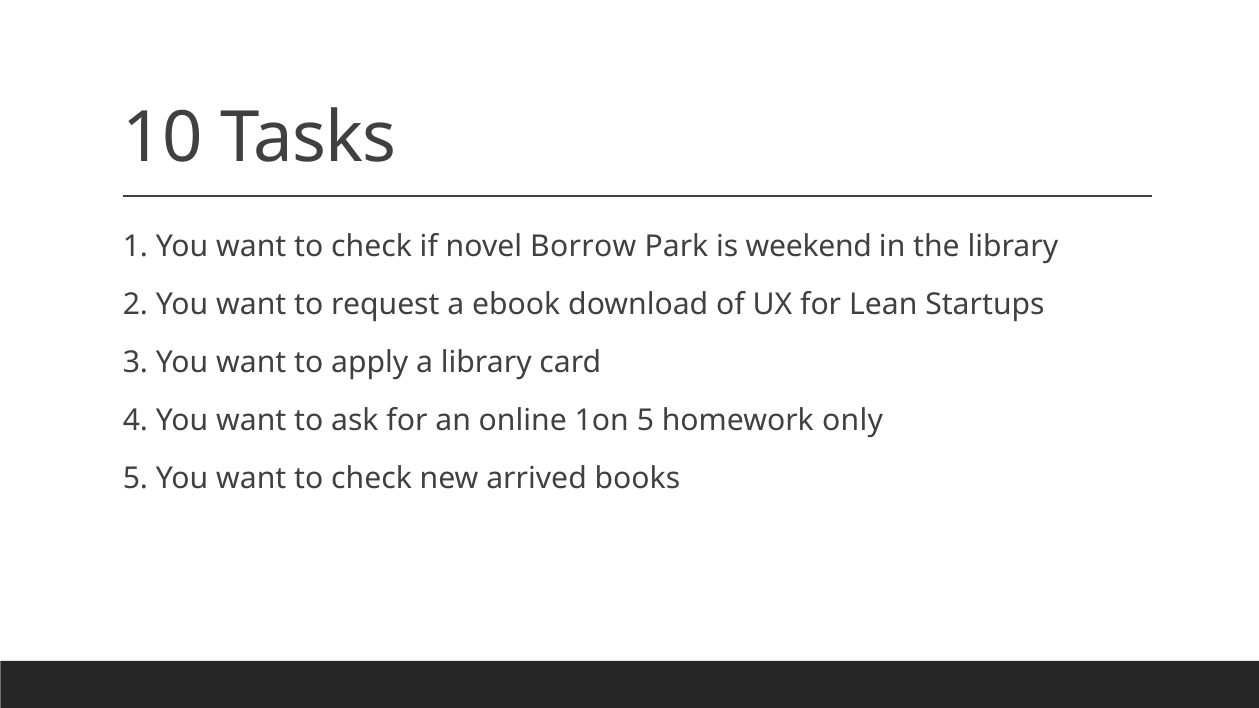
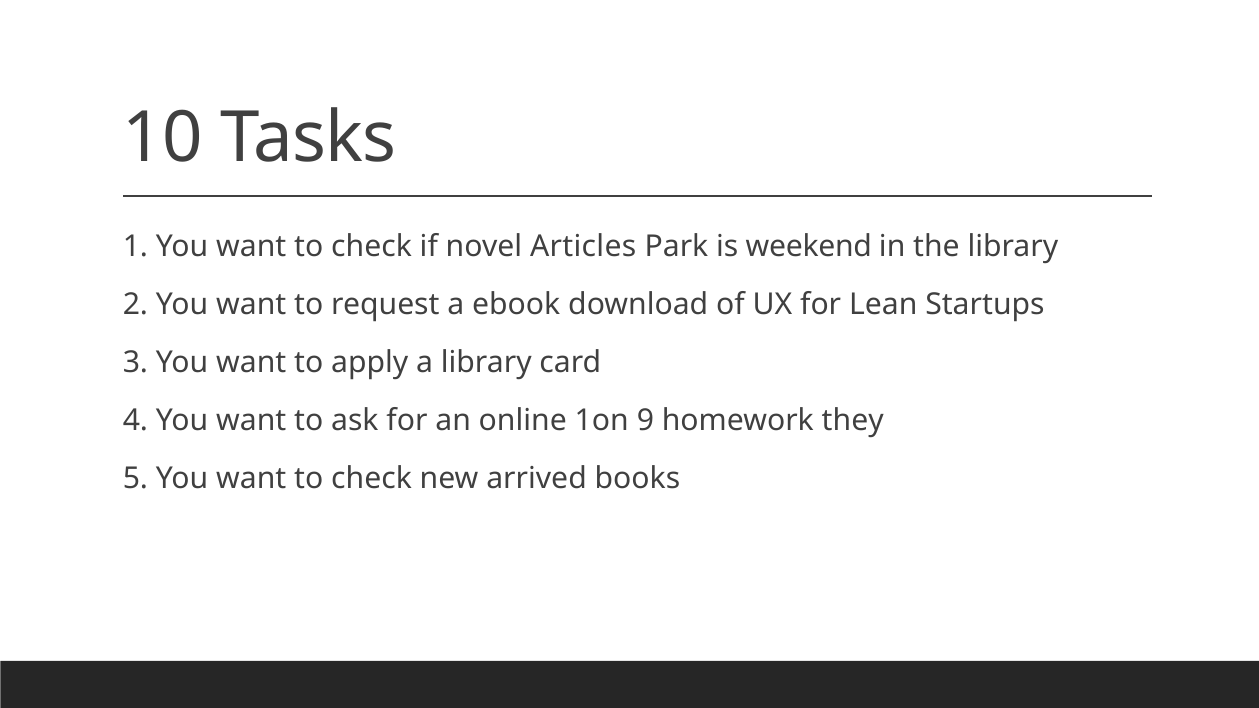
Borrow: Borrow -> Articles
1on 5: 5 -> 9
only: only -> they
